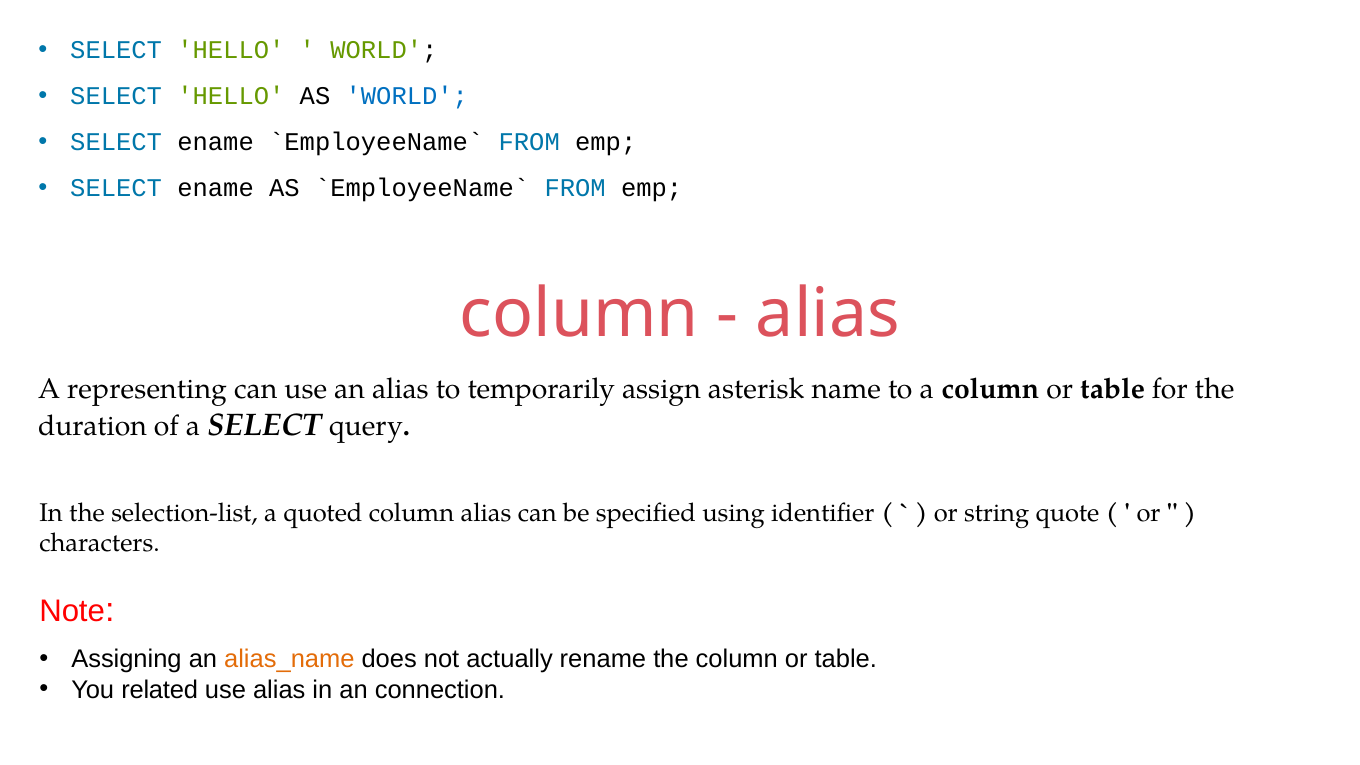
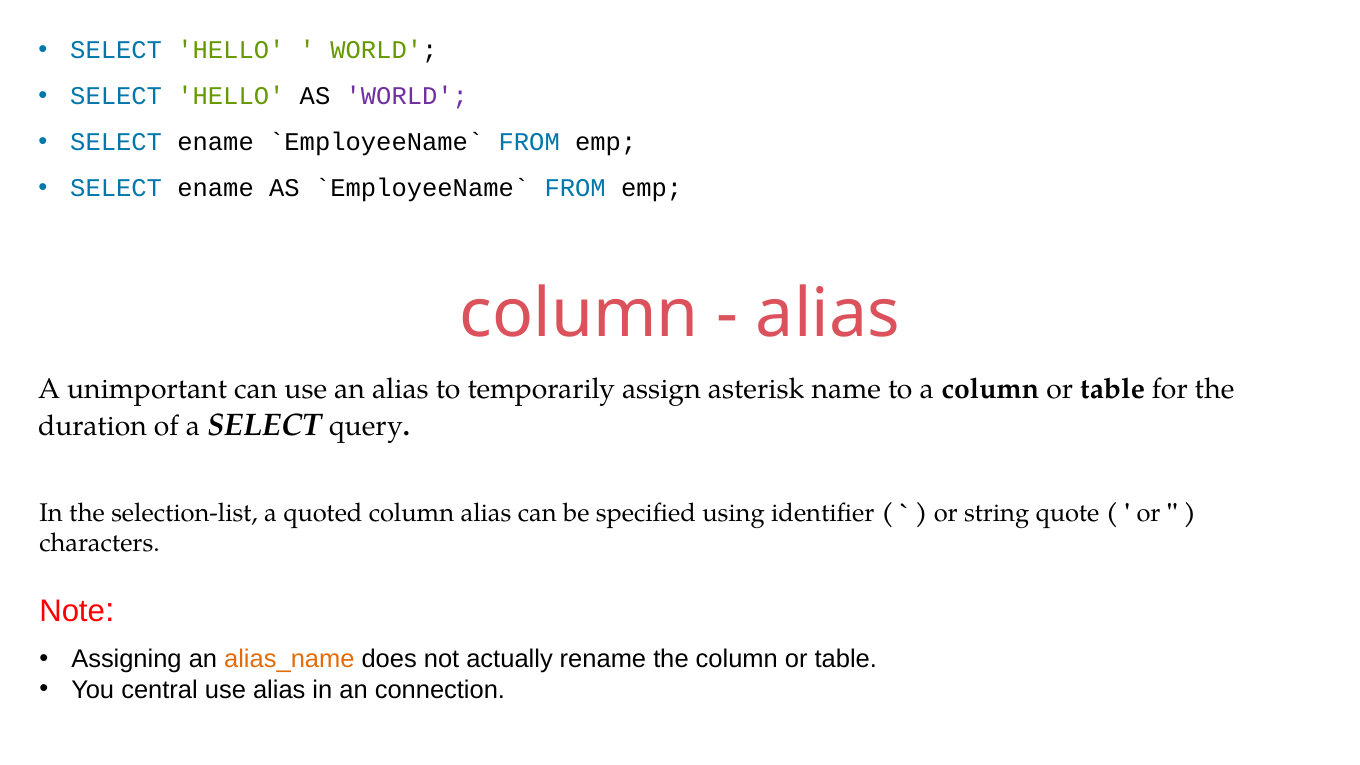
WORLD at (407, 96) colour: blue -> purple
representing: representing -> unimportant
related: related -> central
